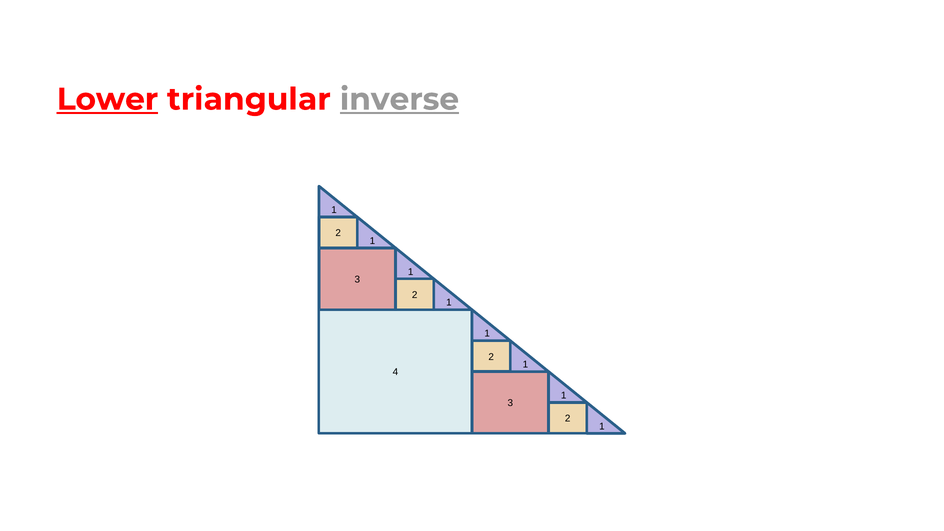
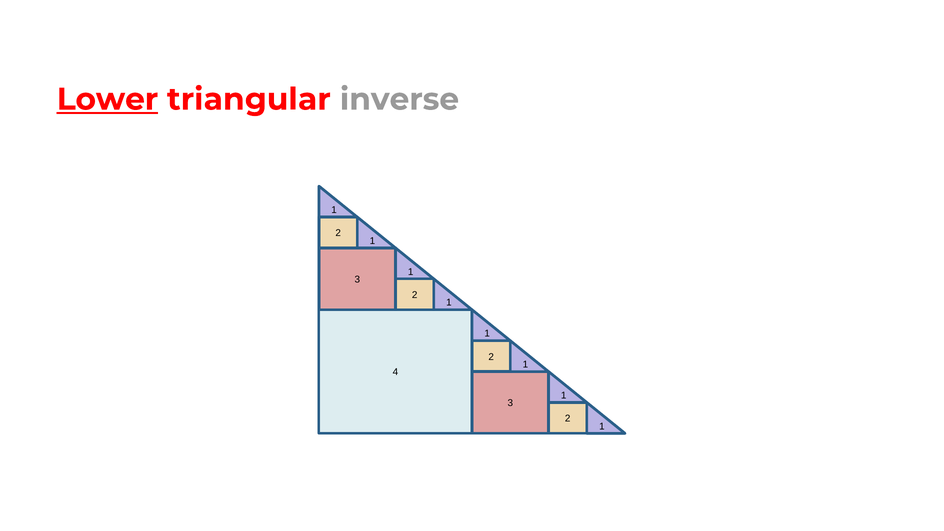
inverse underline: present -> none
